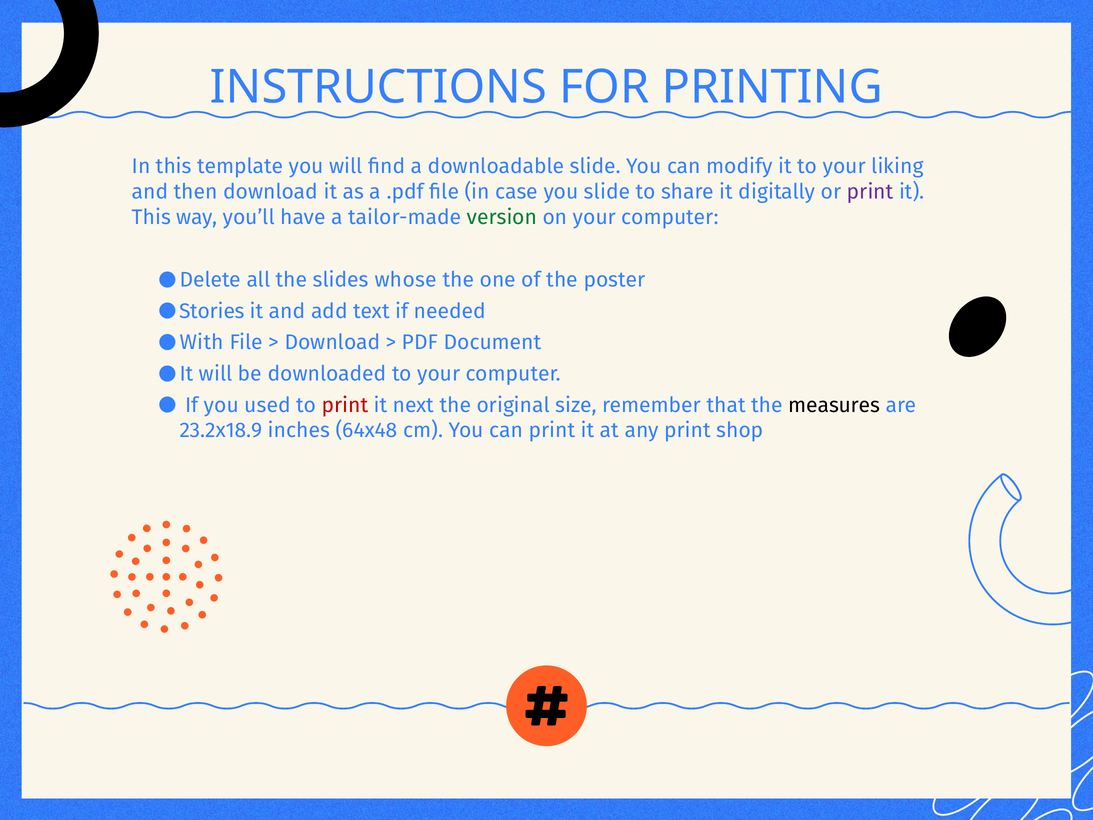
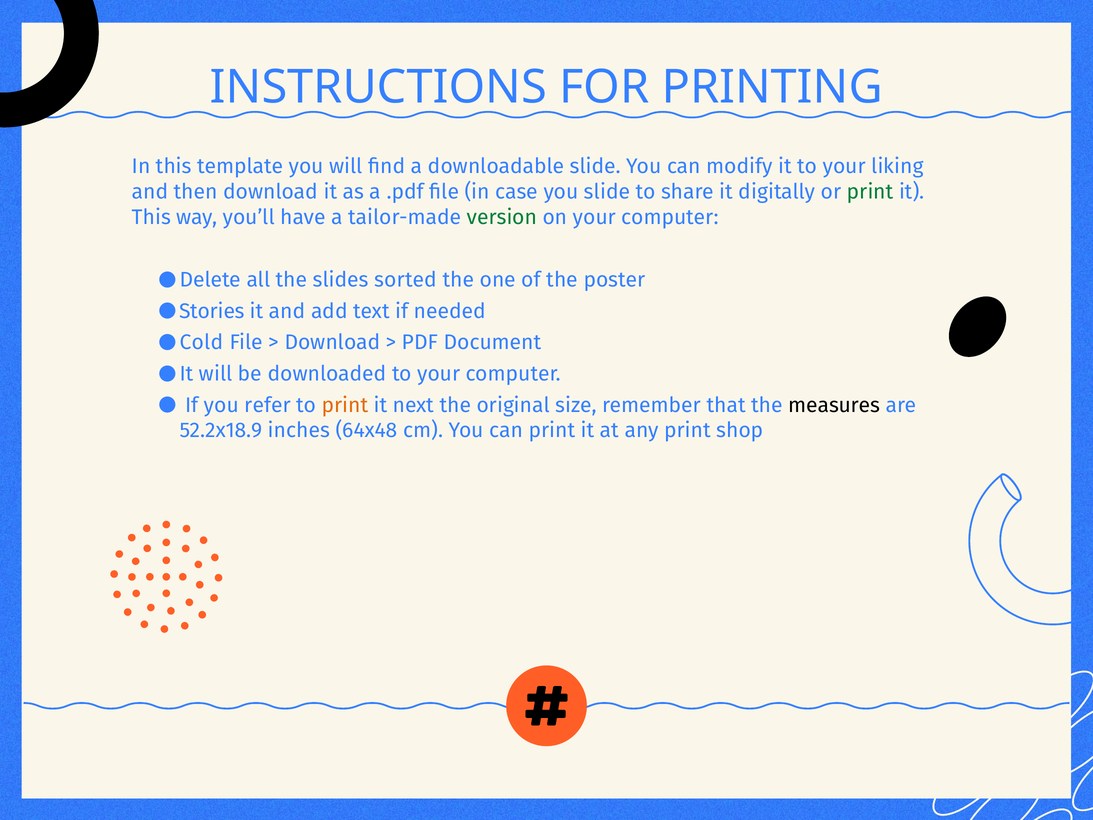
print at (870, 192) colour: purple -> green
whose: whose -> sorted
With: With -> Cold
used: used -> refer
print at (345, 405) colour: red -> orange
23.2x18.9: 23.2x18.9 -> 52.2x18.9
